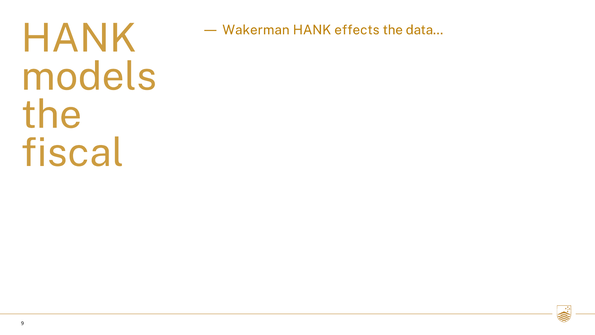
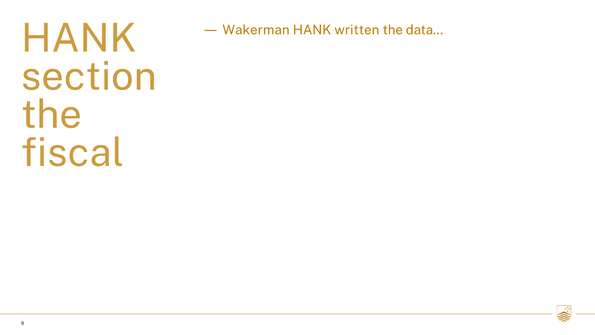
effects: effects -> written
models: models -> section
